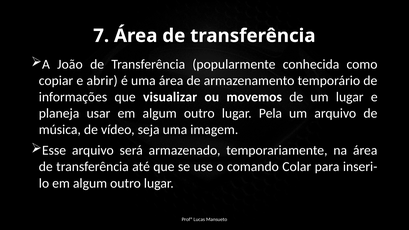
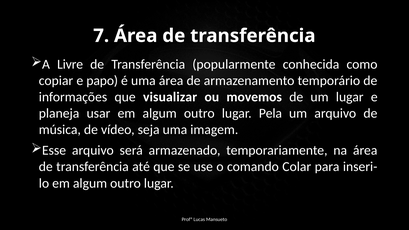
João: João -> Livre
abrir: abrir -> papo
